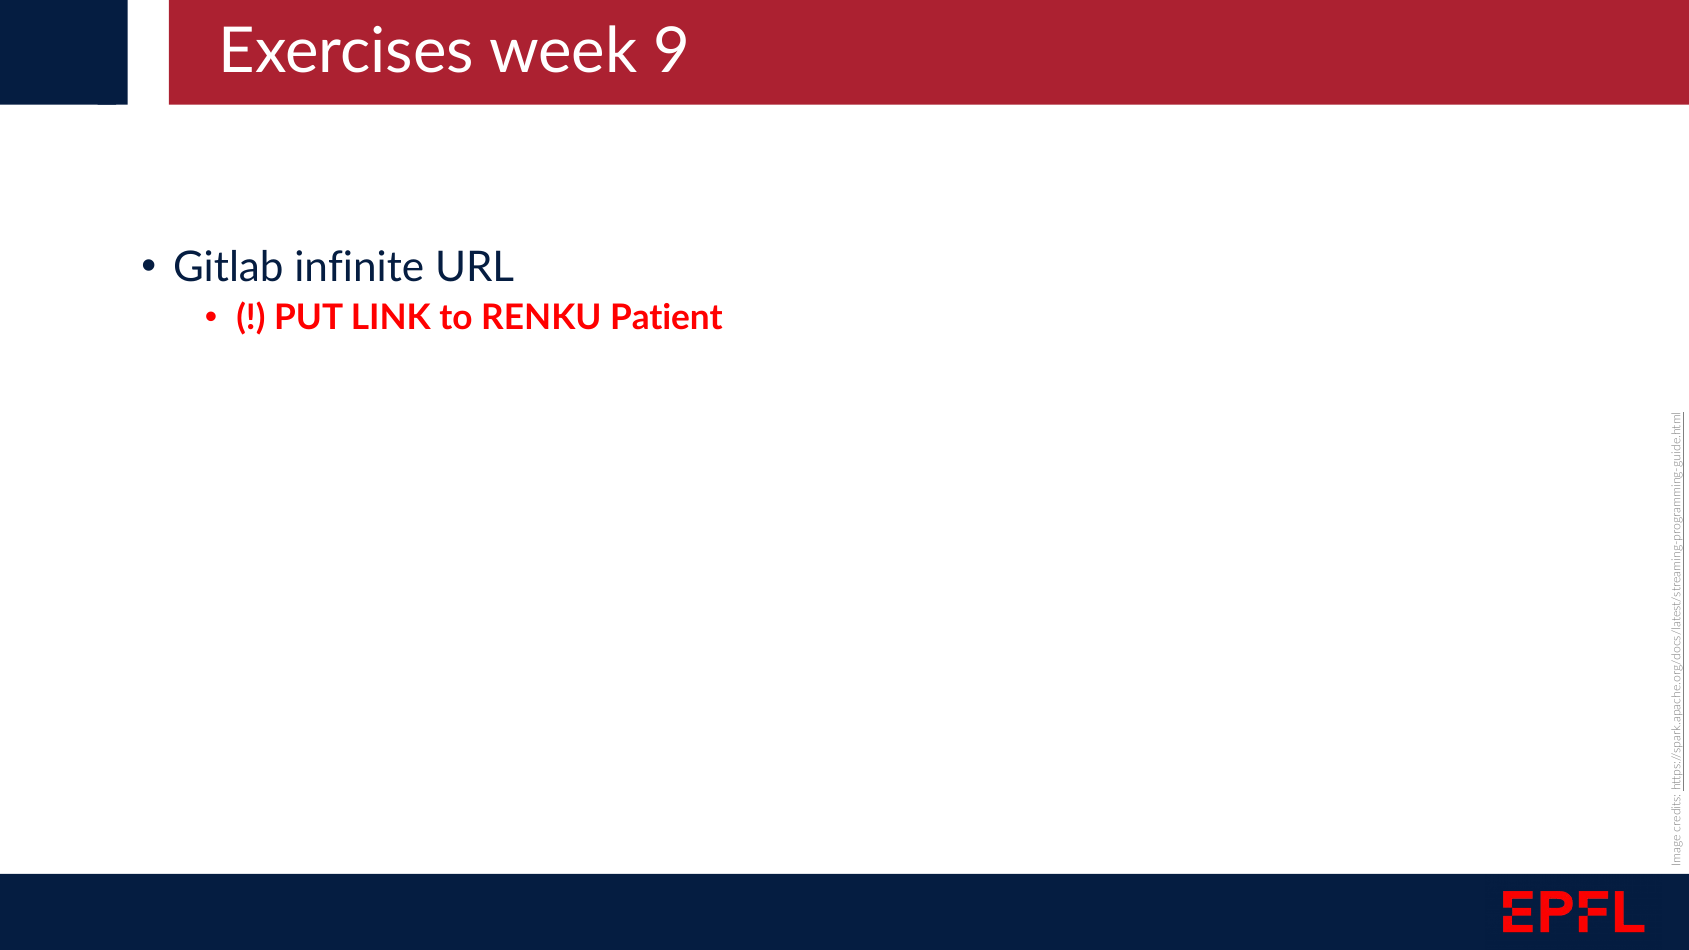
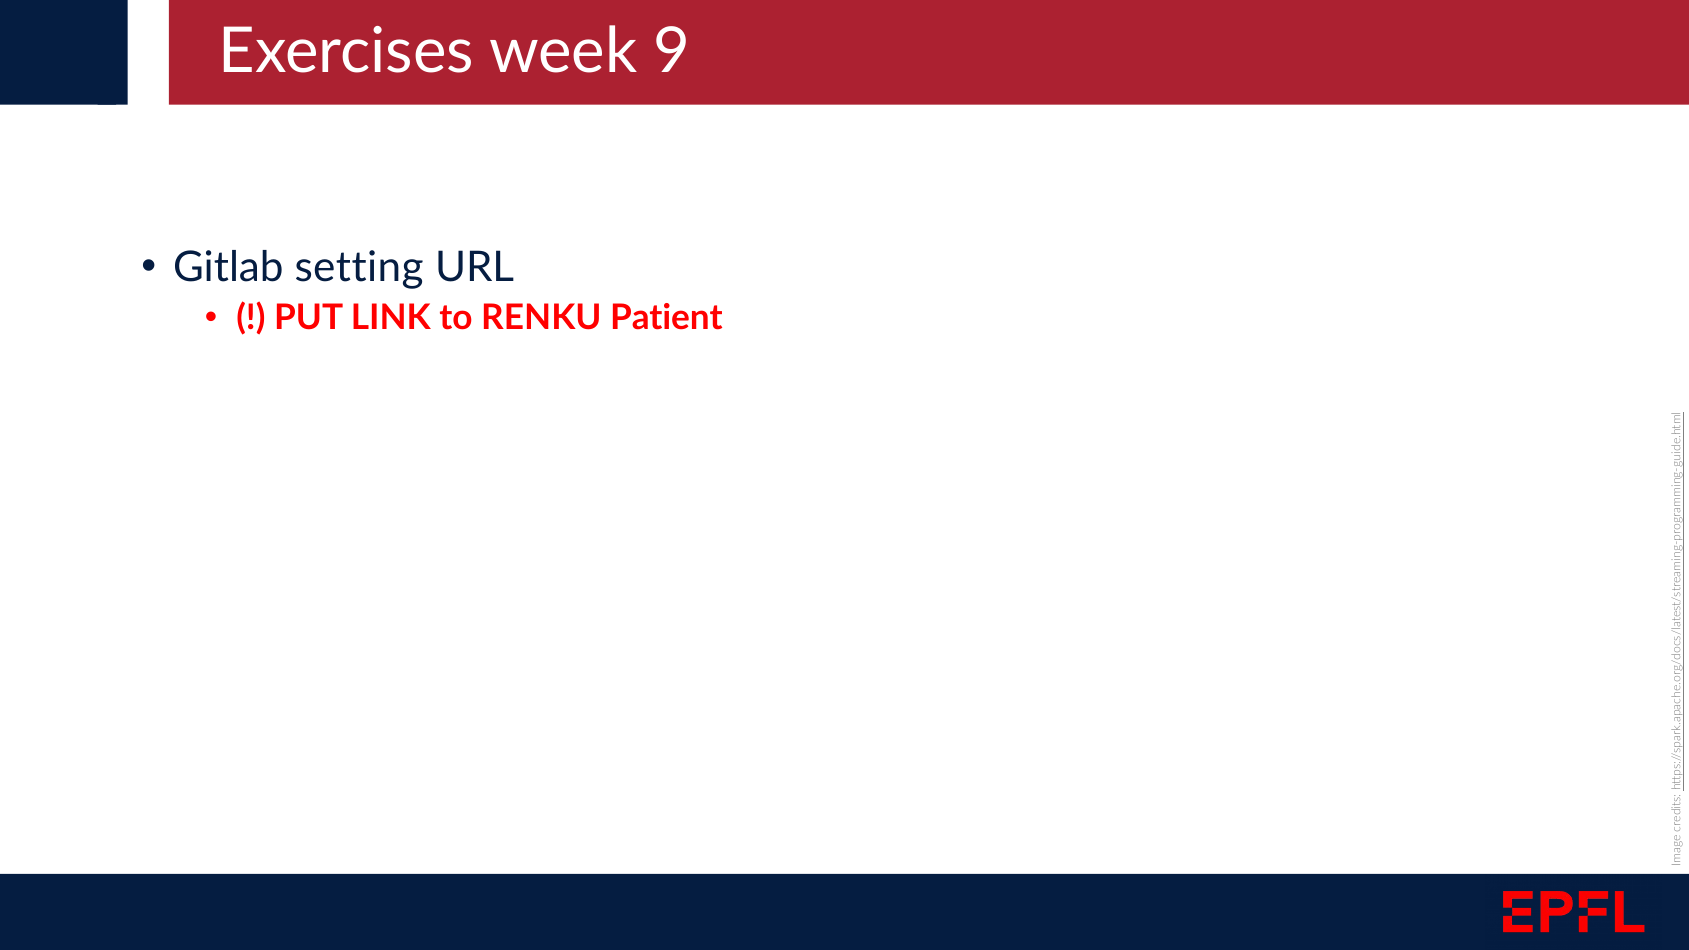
infinite: infinite -> setting
